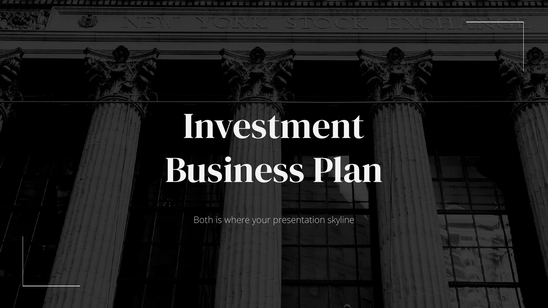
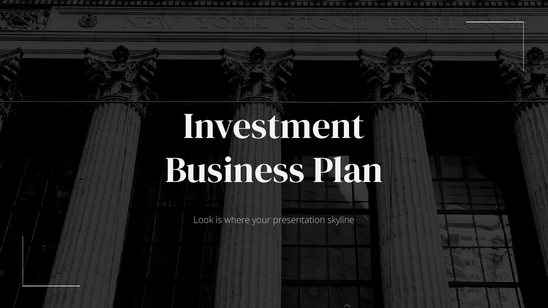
Both: Both -> Look
